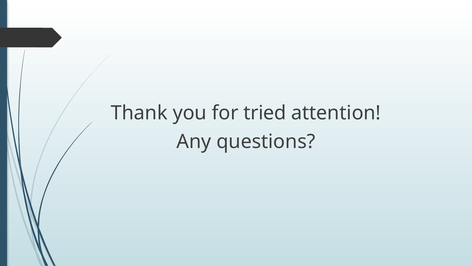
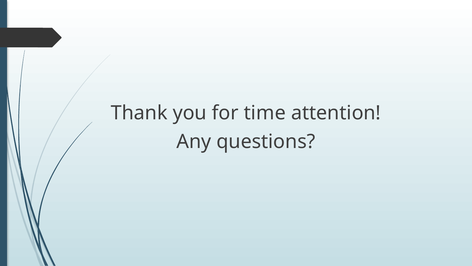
tried: tried -> time
